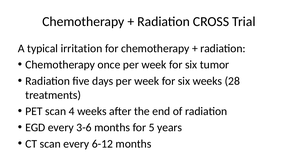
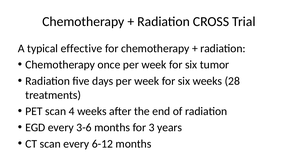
irritation: irritation -> effective
5: 5 -> 3
